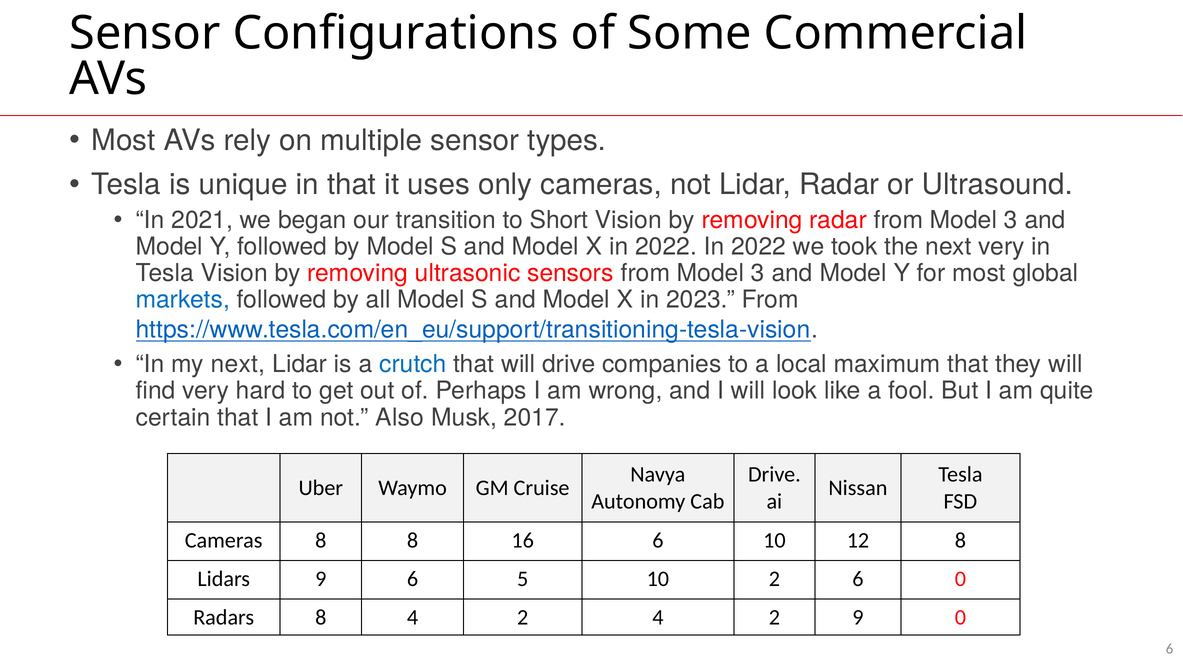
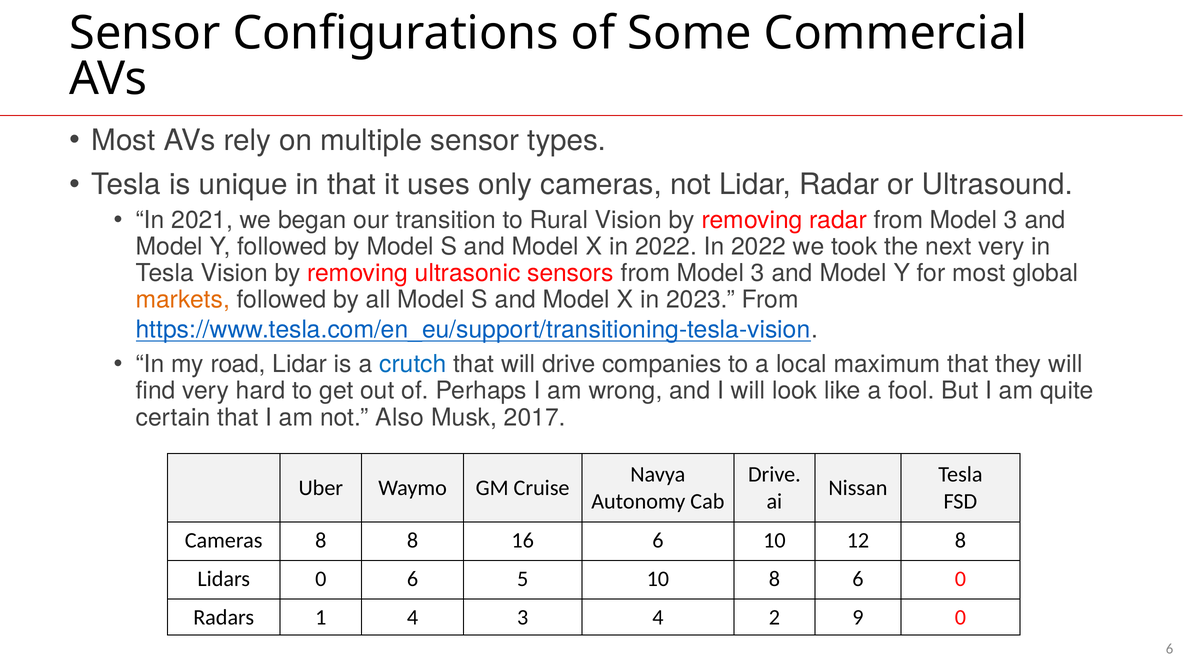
Short: Short -> Rural
markets colour: blue -> orange
my next: next -> road
Lidars 9: 9 -> 0
10 2: 2 -> 8
Radars 8: 8 -> 1
2 at (523, 618): 2 -> 3
